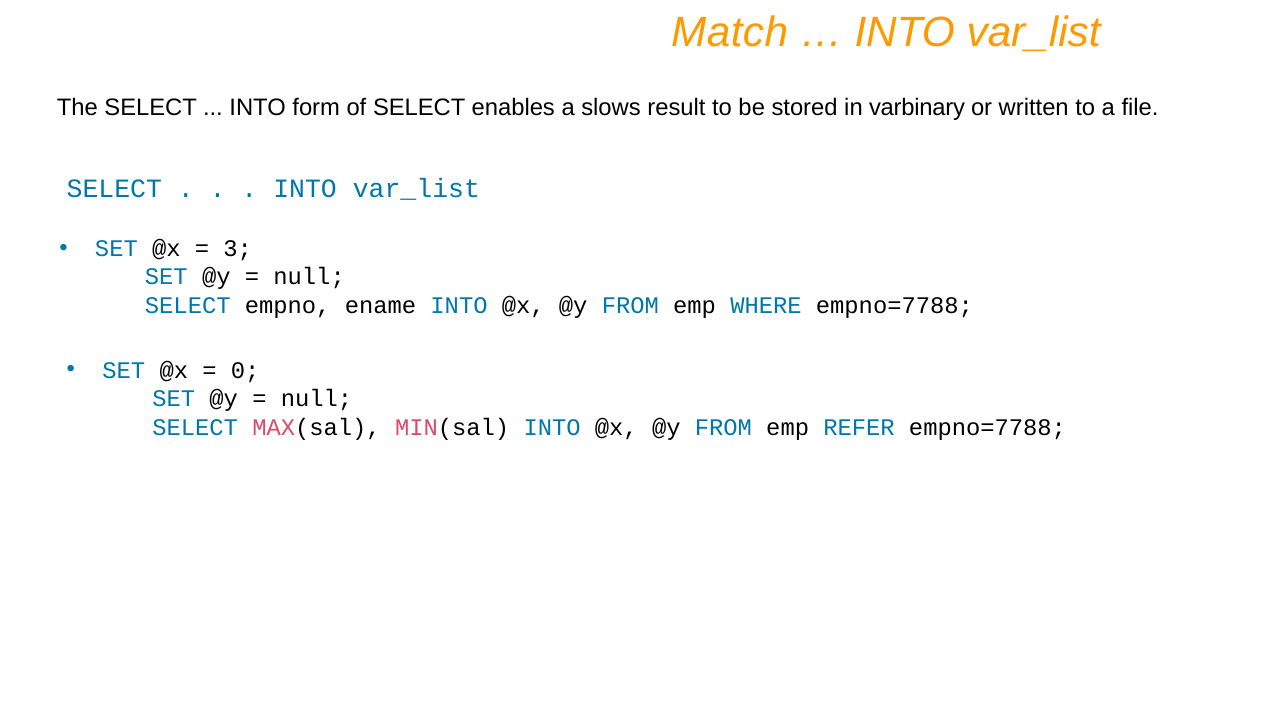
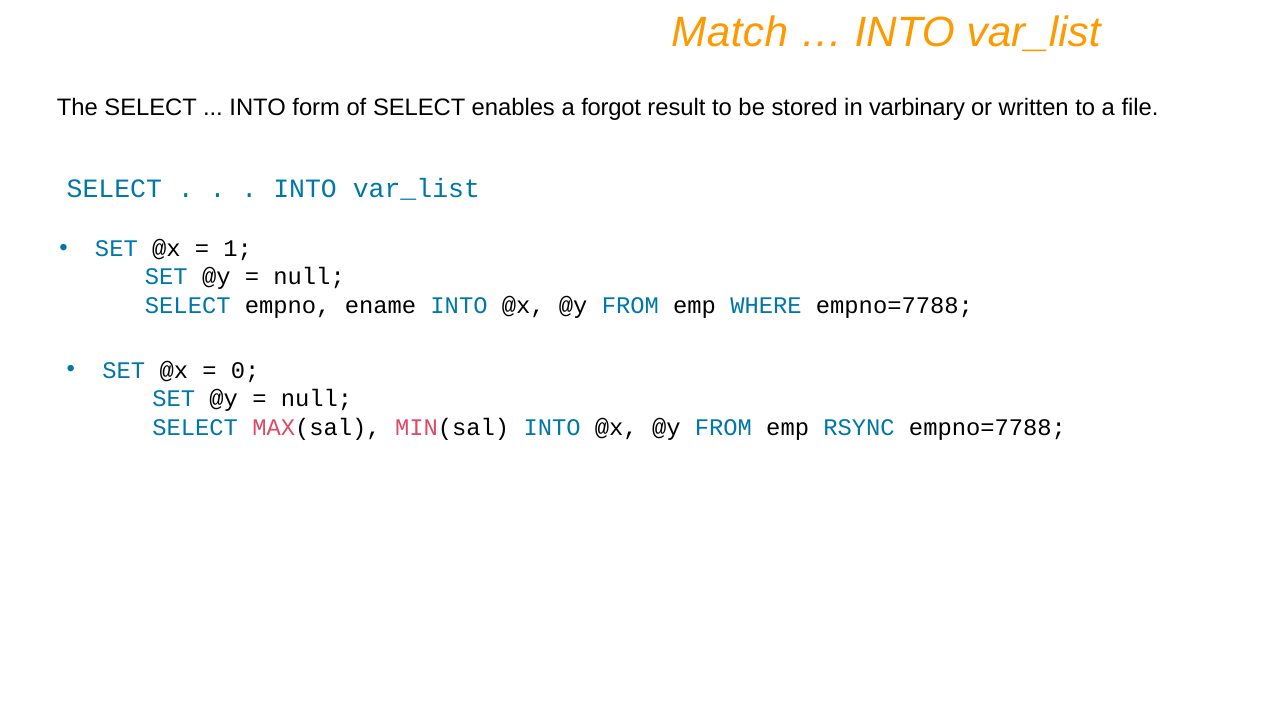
slows: slows -> forgot
3: 3 -> 1
REFER: REFER -> RSYNC
